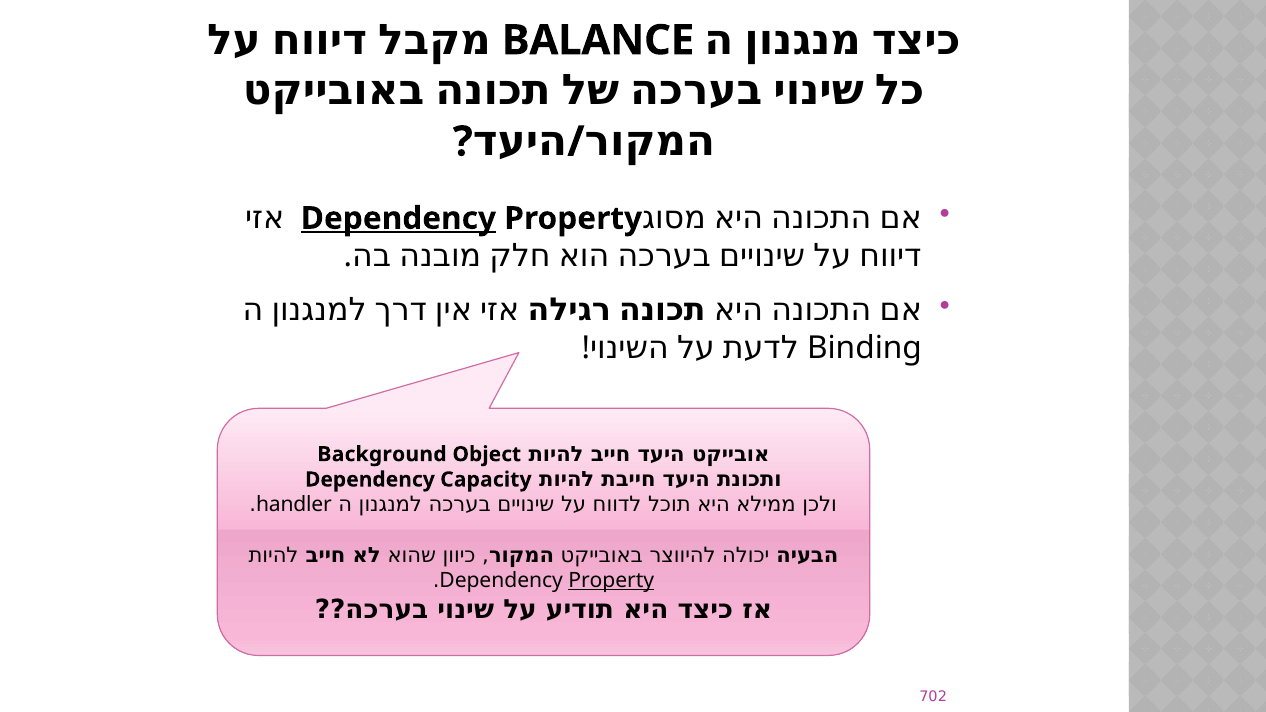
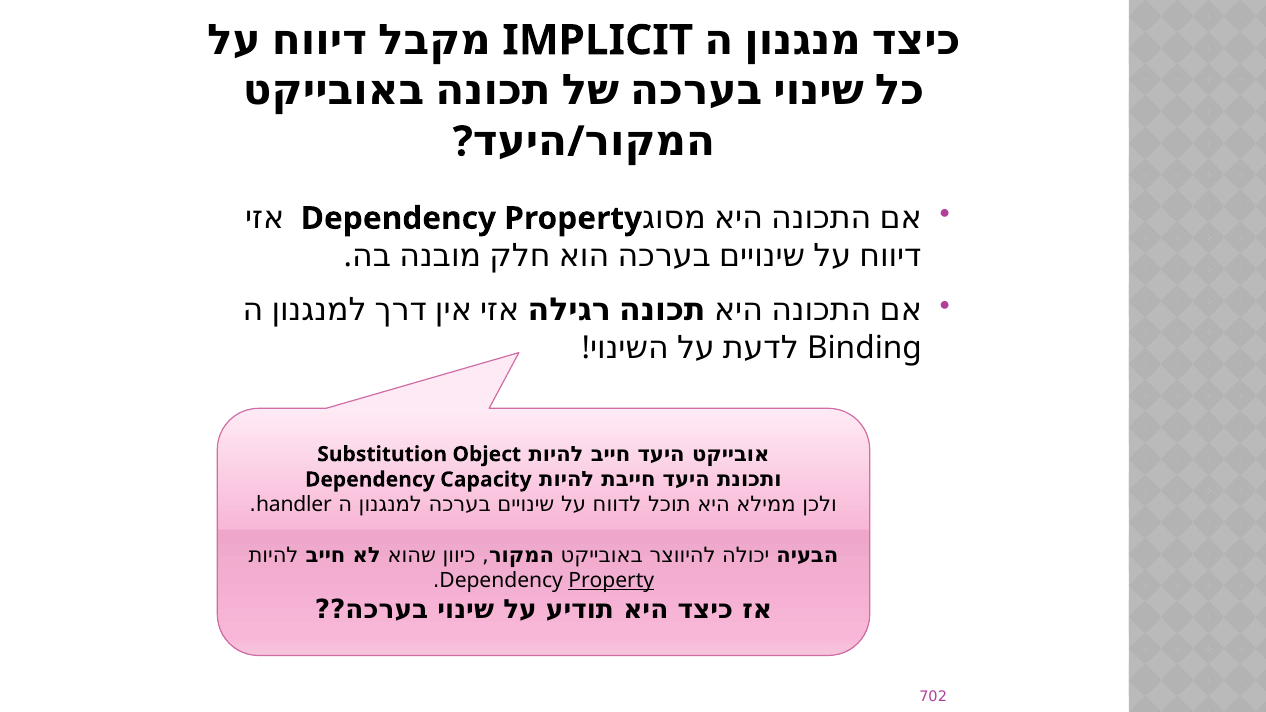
BALANCE: BALANCE -> IMPLICIT
Dependency at (398, 218) underline: present -> none
Background: Background -> Substitution
